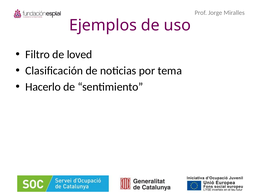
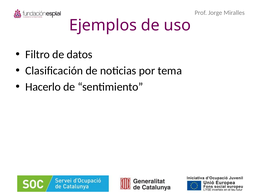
loved: loved -> datos
